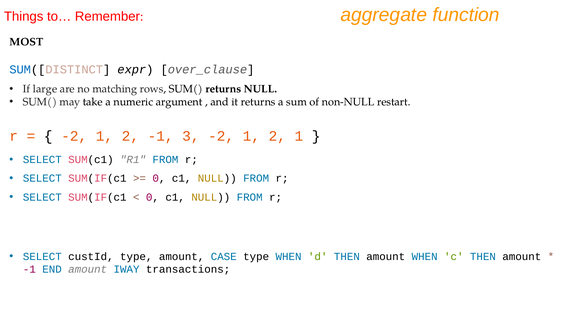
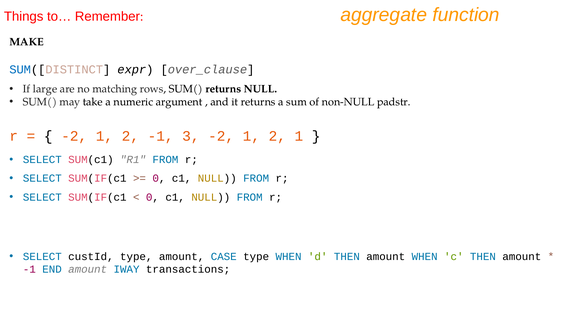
MOST: MOST -> MAKE
restart: restart -> padstr
